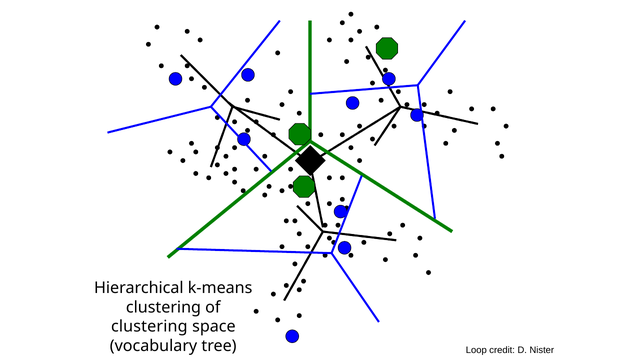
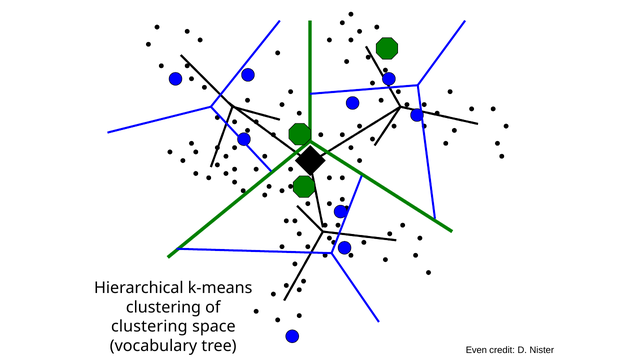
Loop: Loop -> Even
